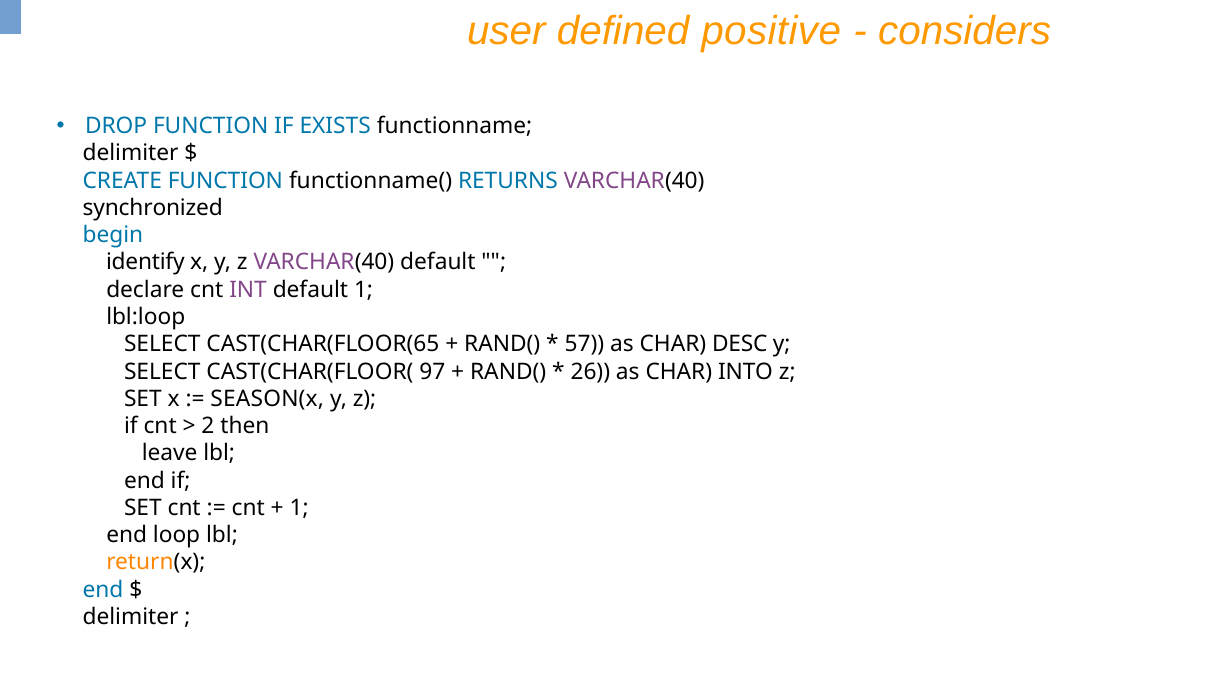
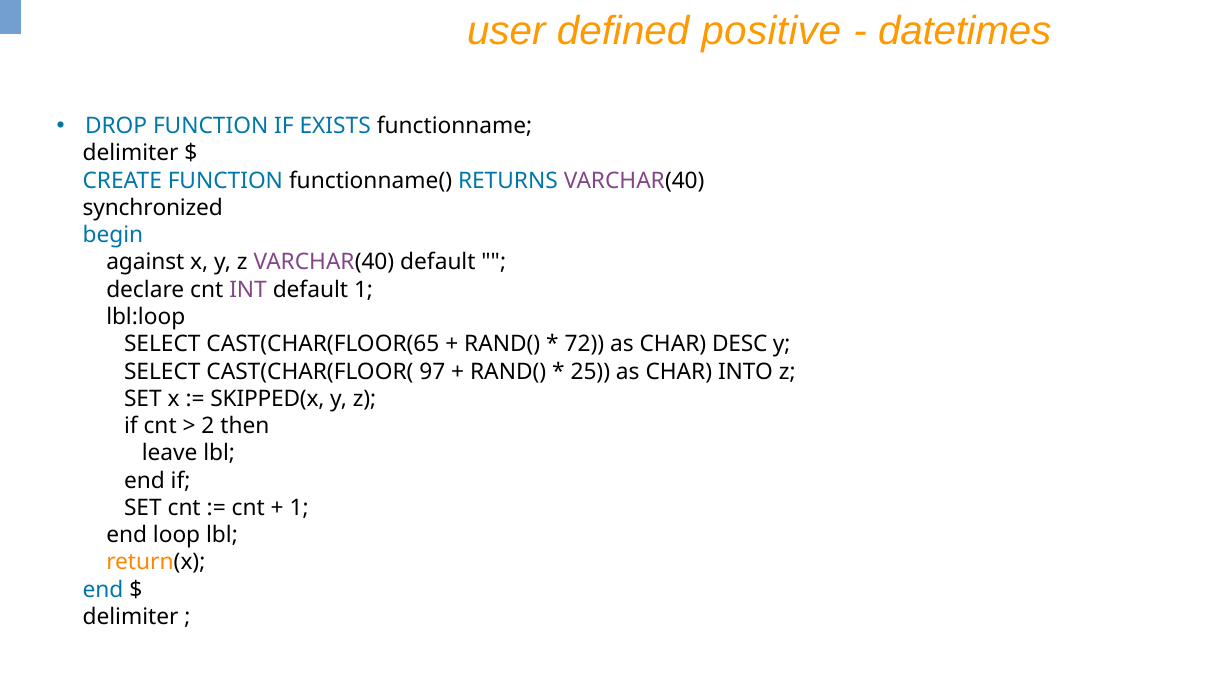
considers: considers -> datetimes
identify: identify -> against
57: 57 -> 72
26: 26 -> 25
SEASON(x: SEASON(x -> SKIPPED(x
